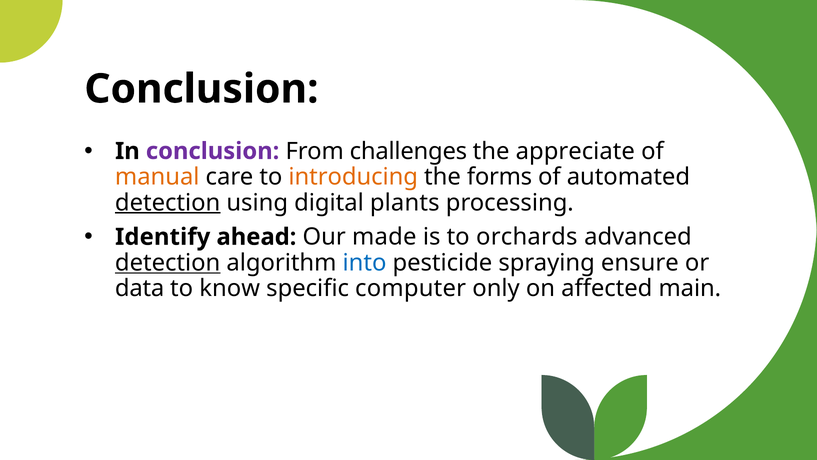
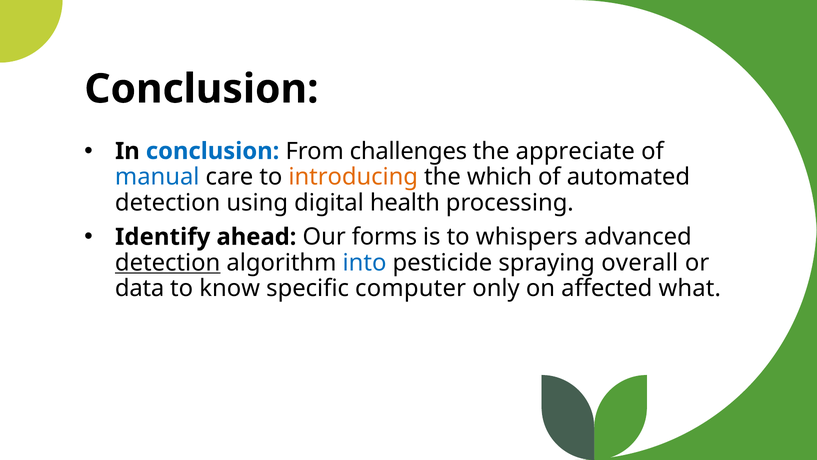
conclusion at (213, 151) colour: purple -> blue
manual colour: orange -> blue
forms: forms -> which
detection at (168, 202) underline: present -> none
plants: plants -> health
made: made -> forms
orchards: orchards -> whispers
ensure: ensure -> overall
main: main -> what
